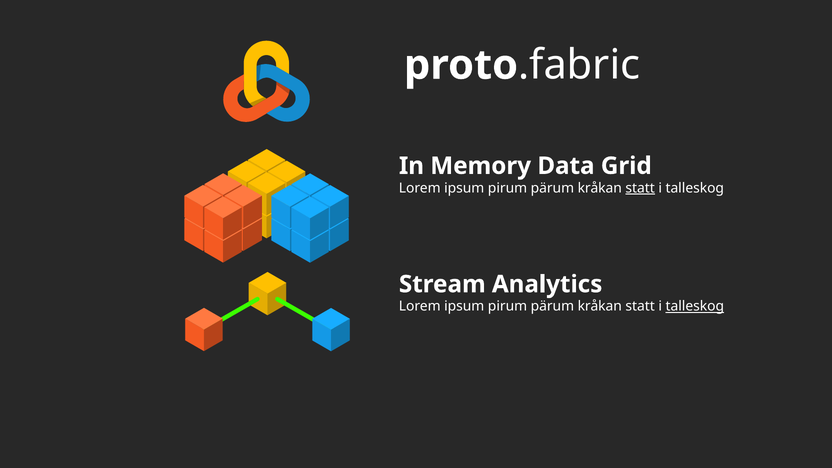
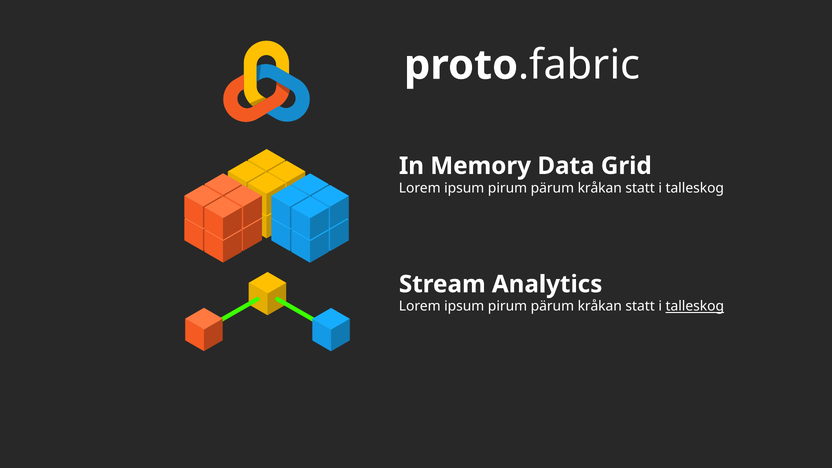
statt at (640, 188) underline: present -> none
